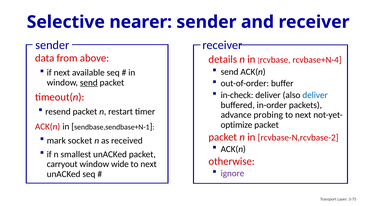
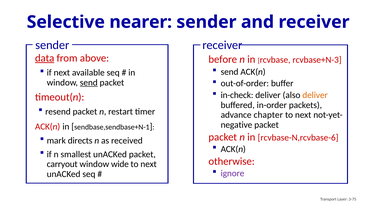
data underline: none -> present
details: details -> before
rcvbase+N-4: rcvbase+N-4 -> rcvbase+N-3
deliver at (315, 95) colour: blue -> orange
probing: probing -> chapter
optimize: optimize -> negative
rcvbase-N,rcvbase-2: rcvbase-N,rcvbase-2 -> rcvbase-N,rcvbase-6
socket: socket -> directs
